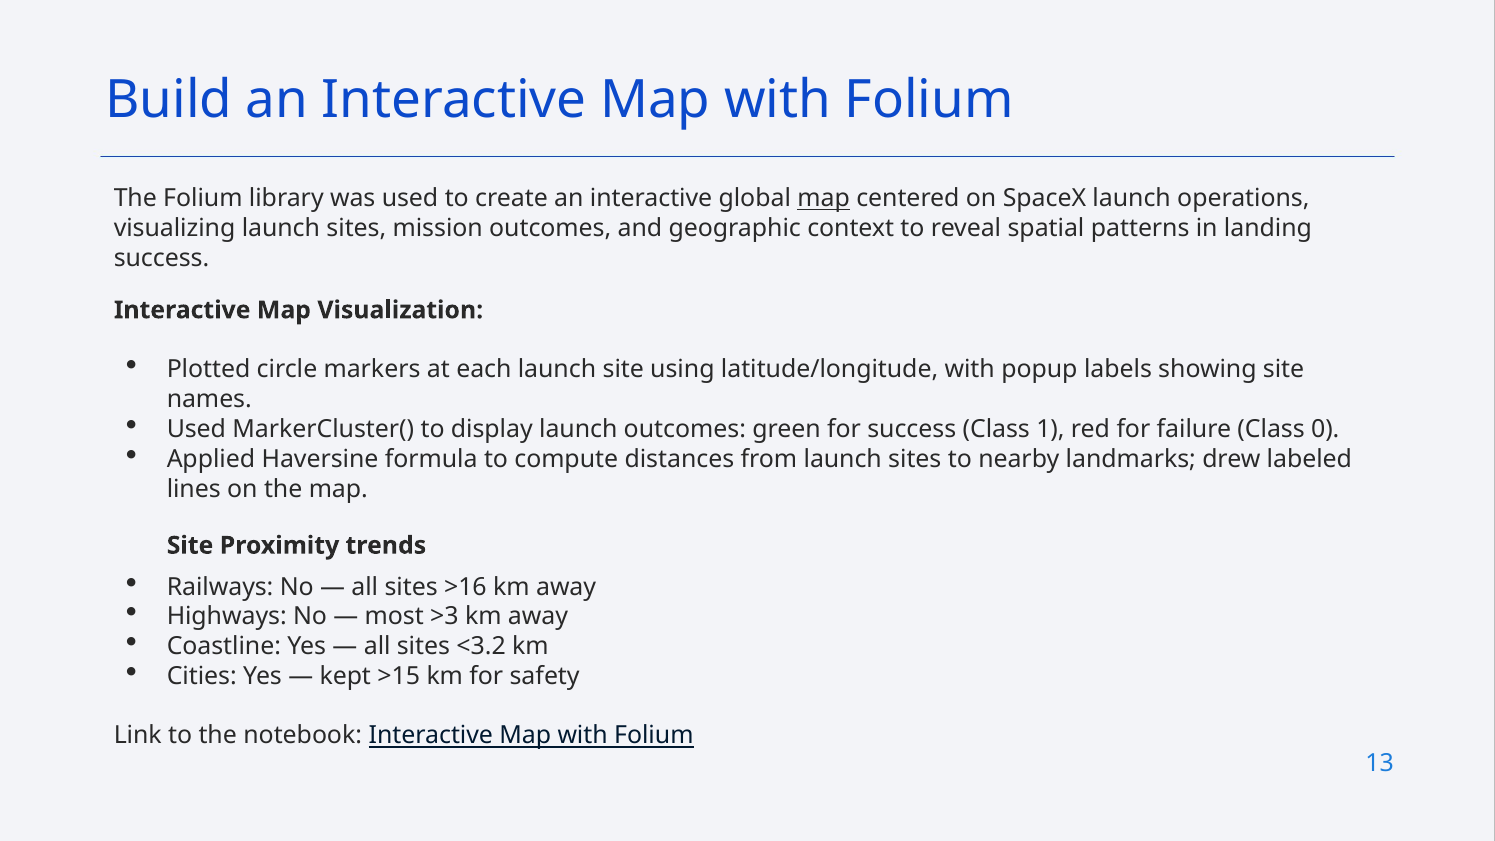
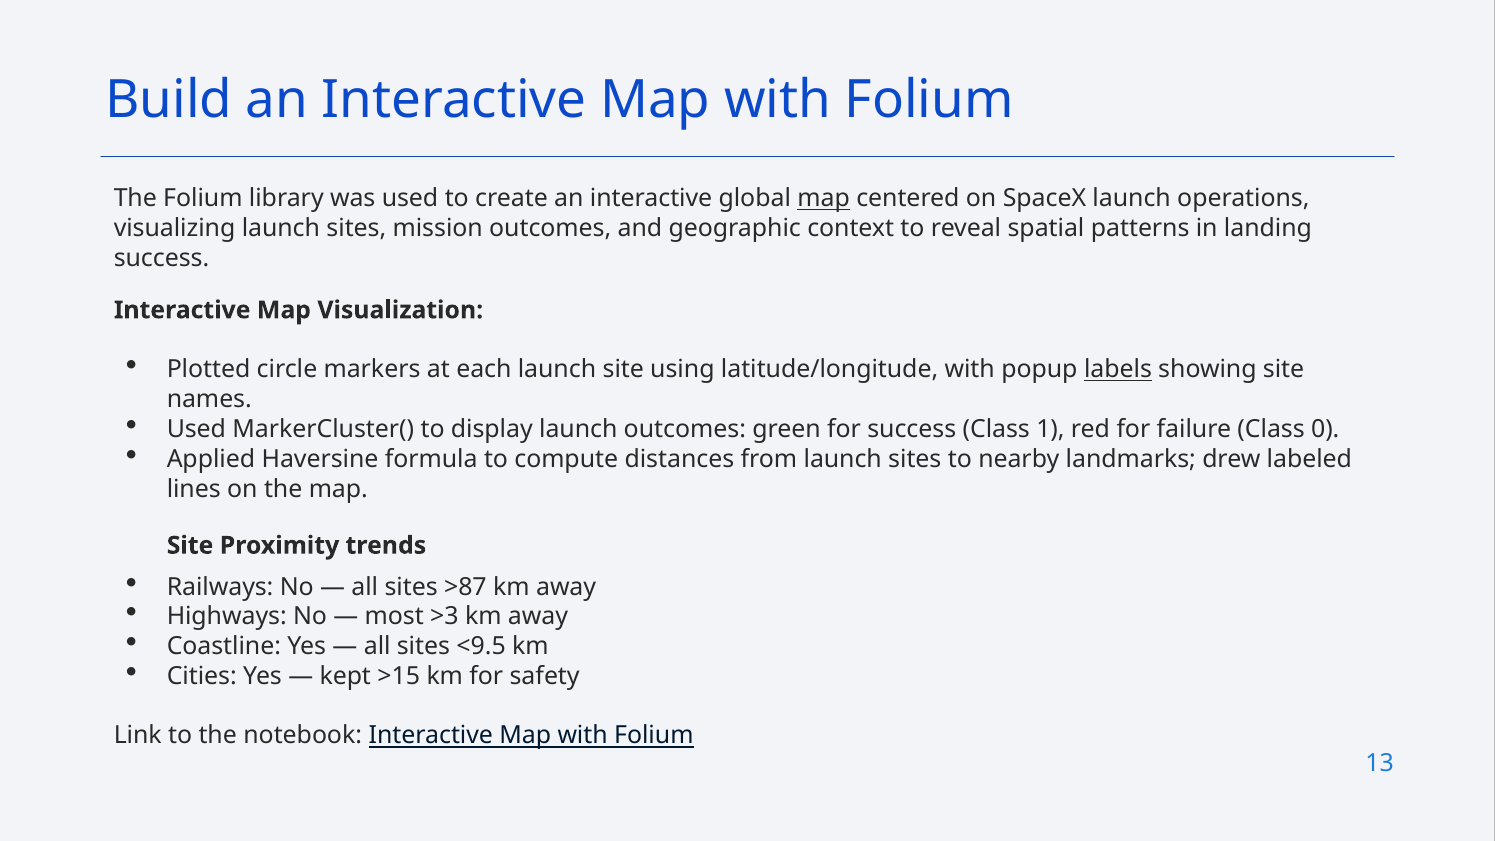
labels underline: none -> present
>16: >16 -> >87
<3.2: <3.2 -> <9.5
